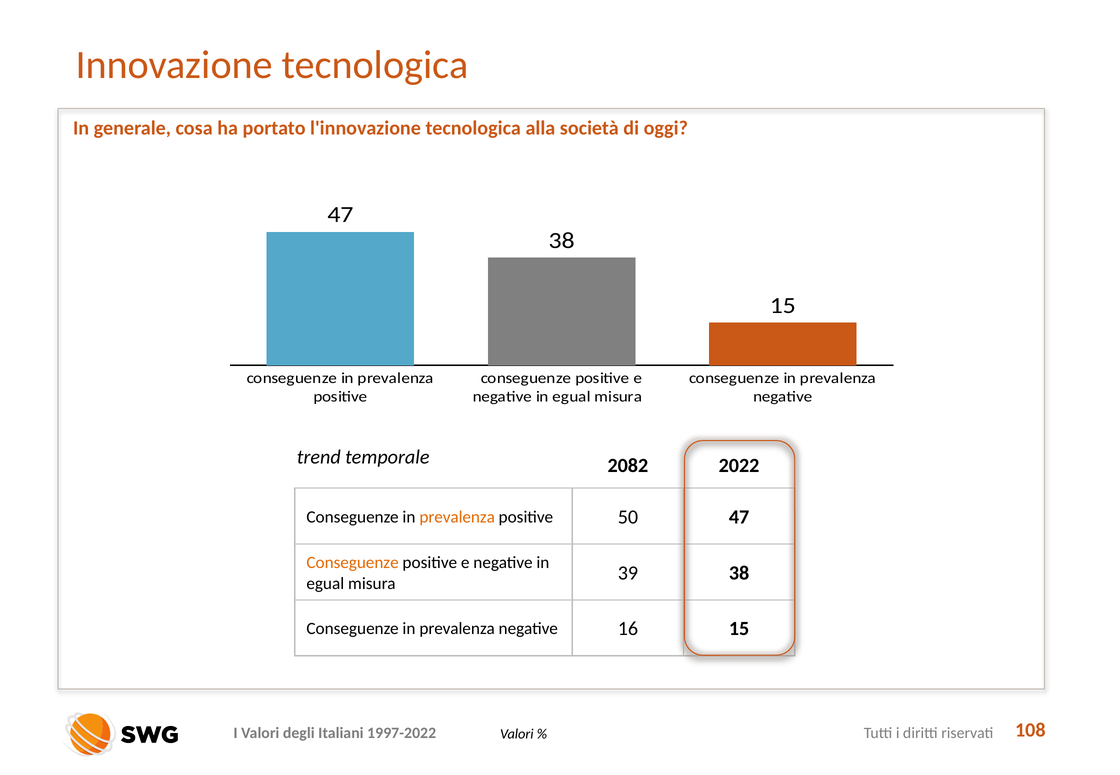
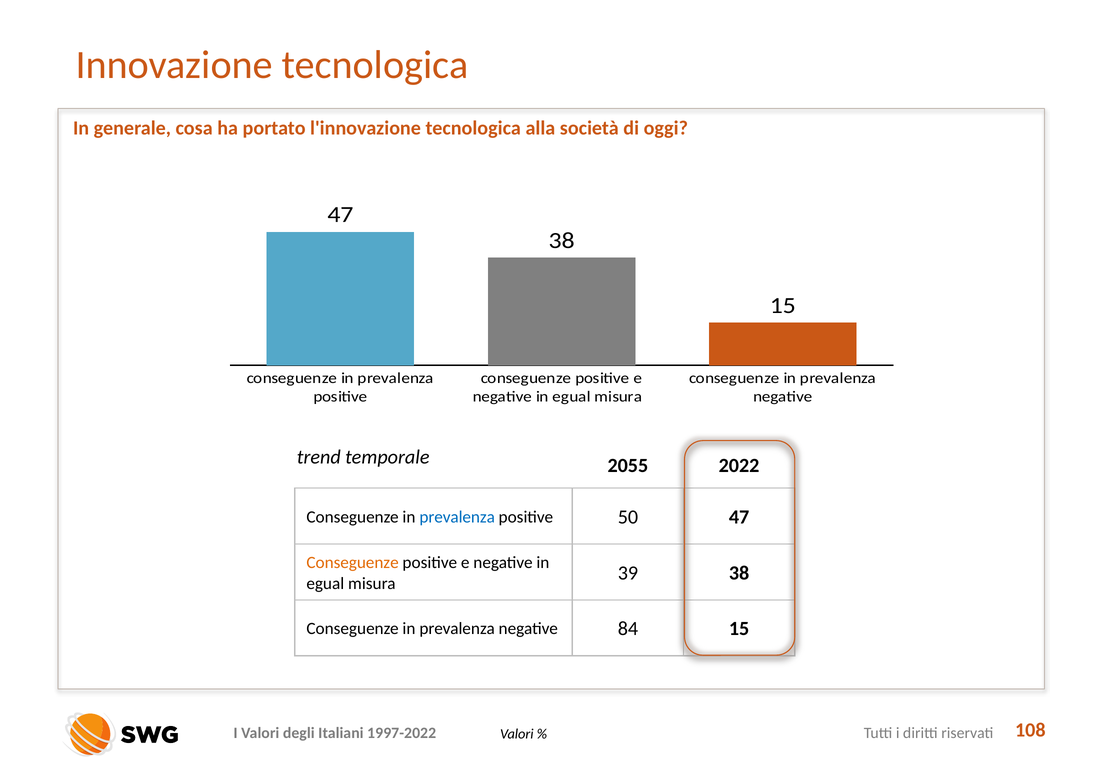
2082: 2082 -> 2055
prevalenza at (457, 517) colour: orange -> blue
16: 16 -> 84
